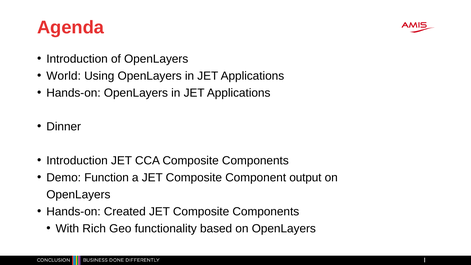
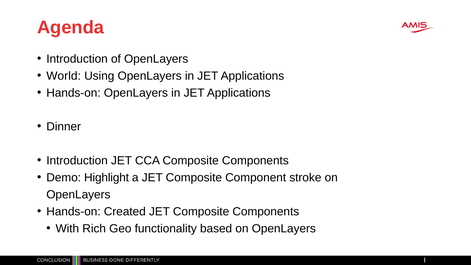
Function: Function -> Highlight
output: output -> stroke
